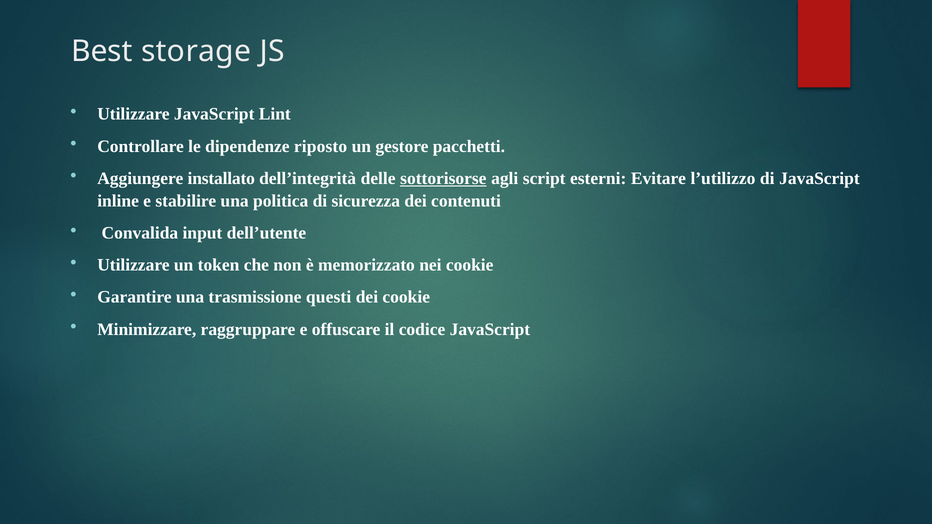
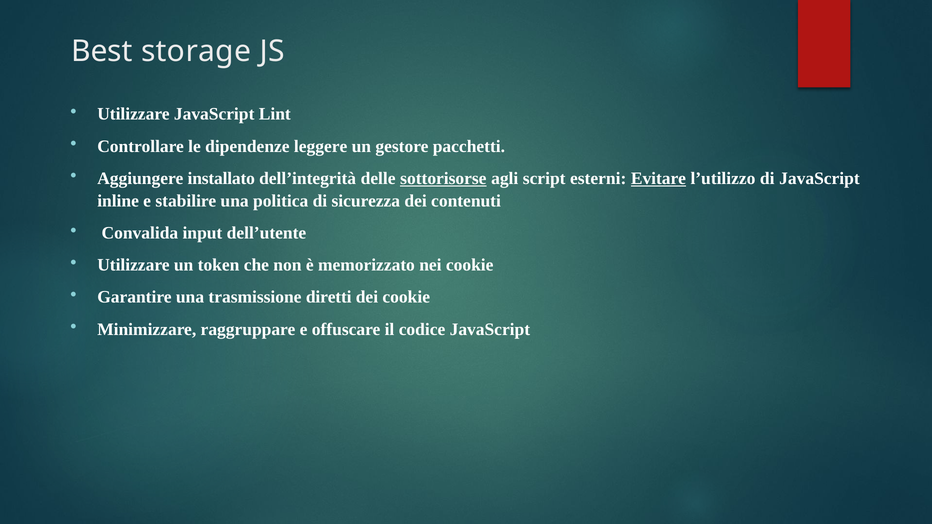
riposto: riposto -> leggere
Evitare underline: none -> present
questi: questi -> diretti
